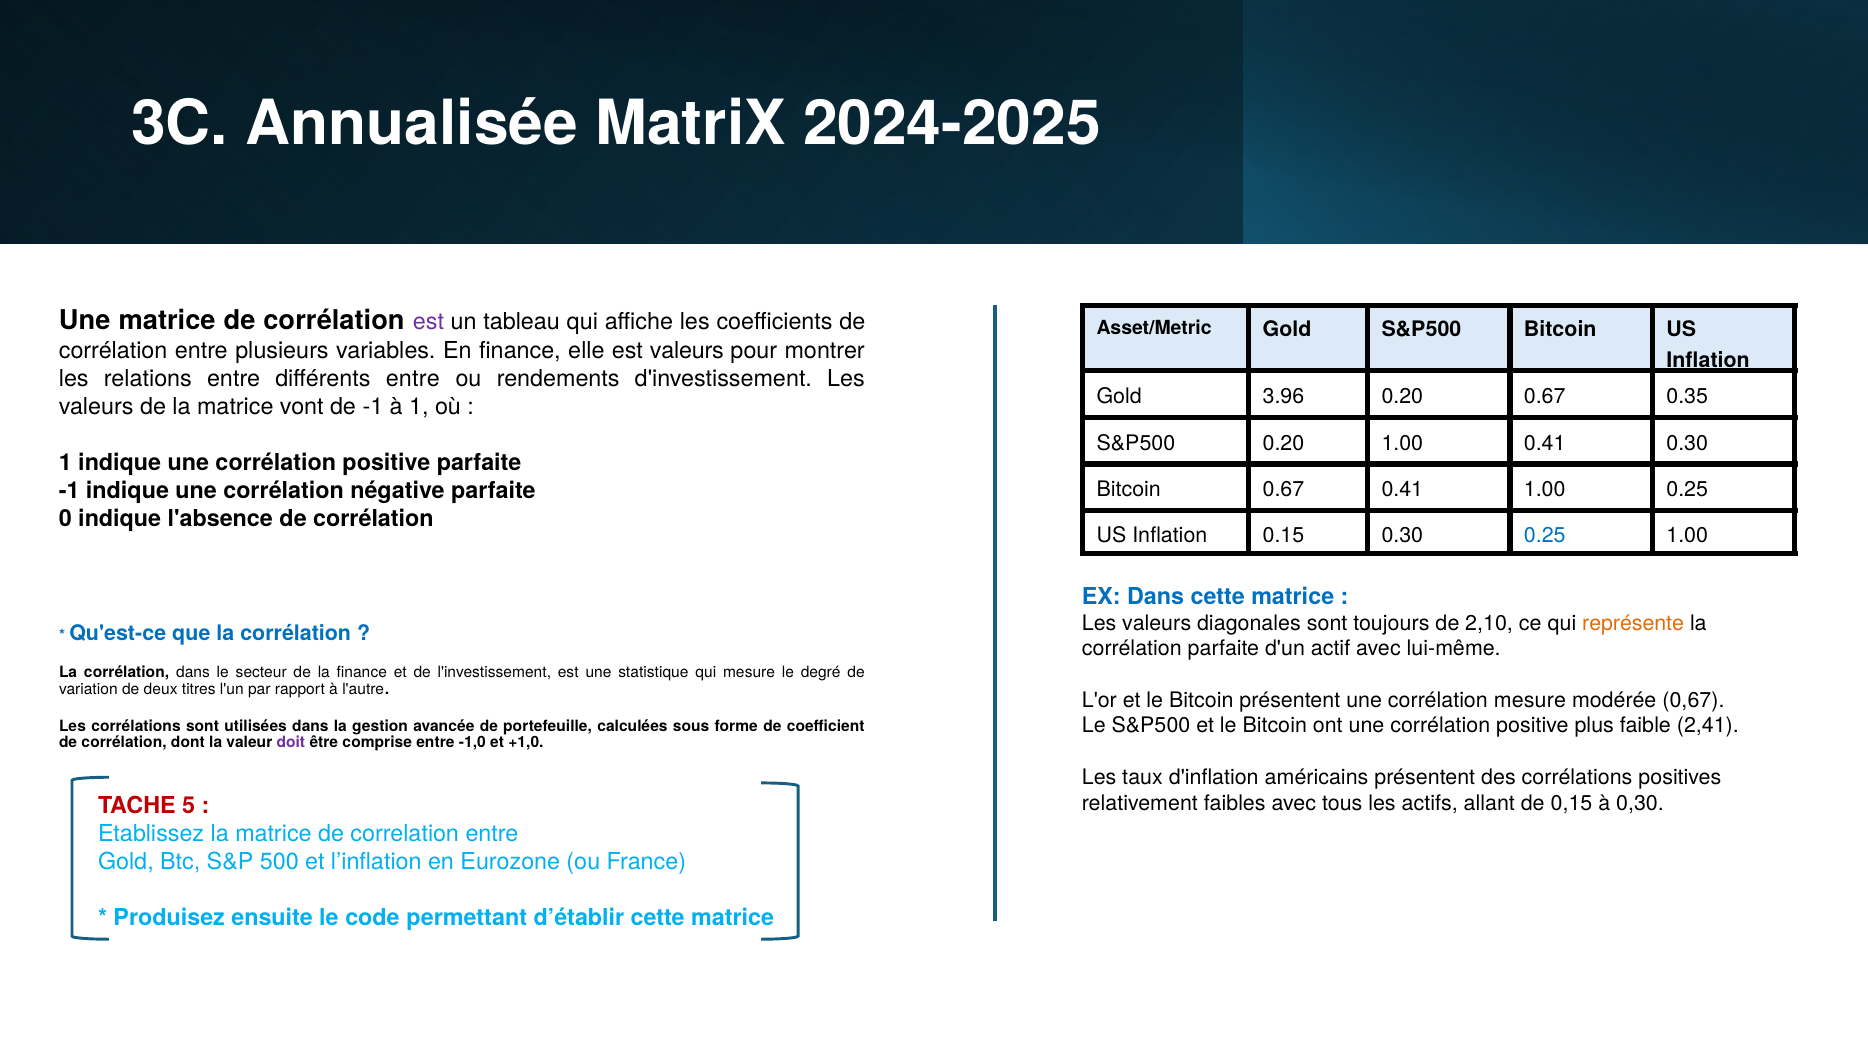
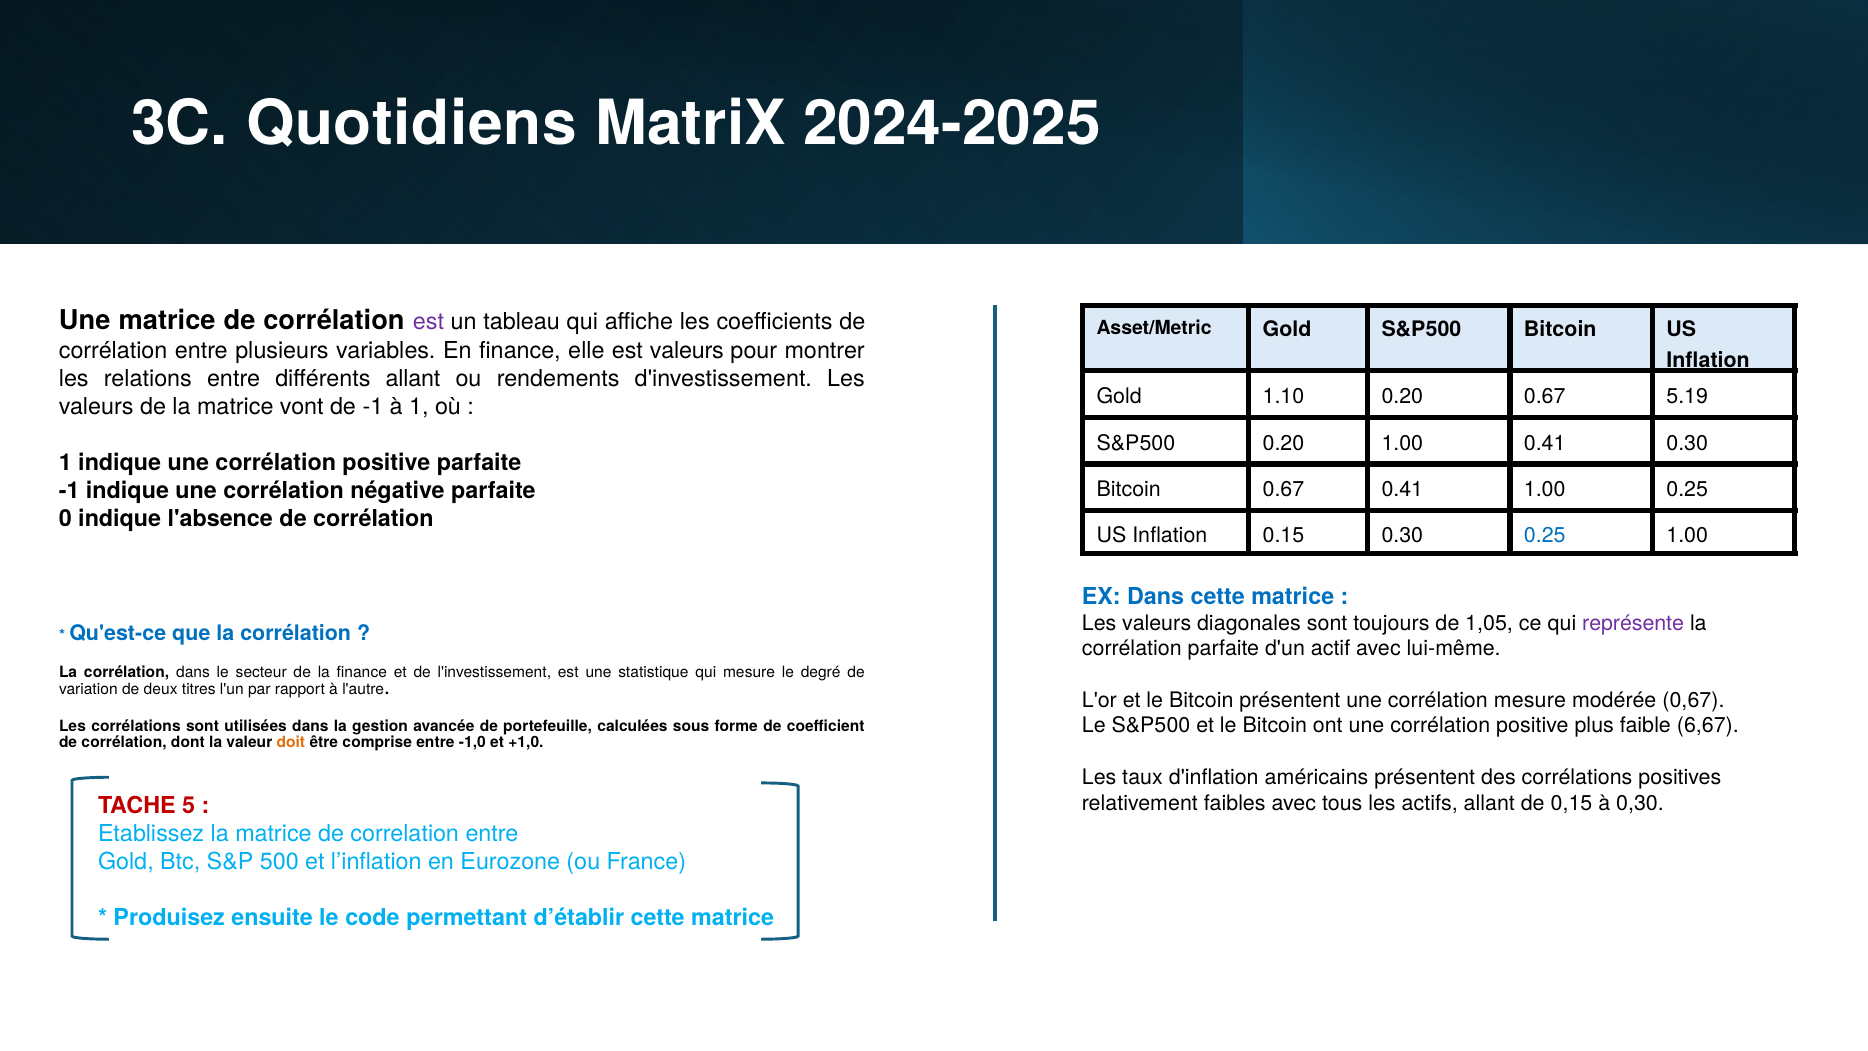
Annualisée: Annualisée -> Quotidiens
différents entre: entre -> allant
3.96: 3.96 -> 1.10
0.35: 0.35 -> 5.19
2,10: 2,10 -> 1,05
représente colour: orange -> purple
2,41: 2,41 -> 6,67
doit colour: purple -> orange
